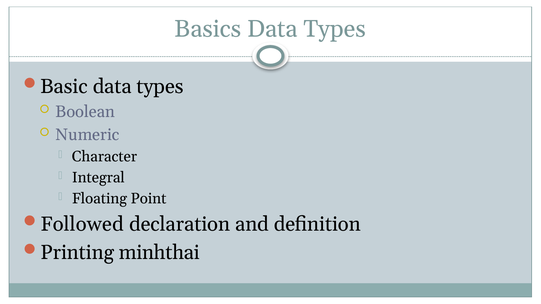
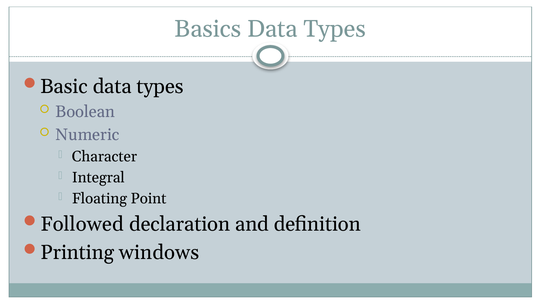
minhthai: minhthai -> windows
